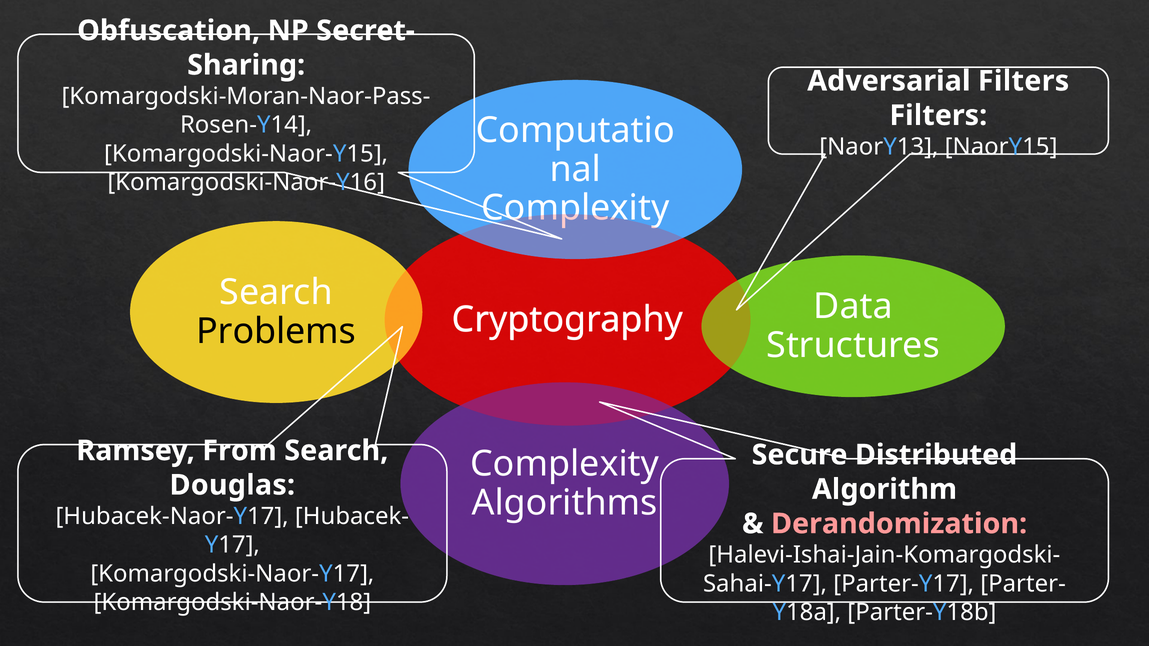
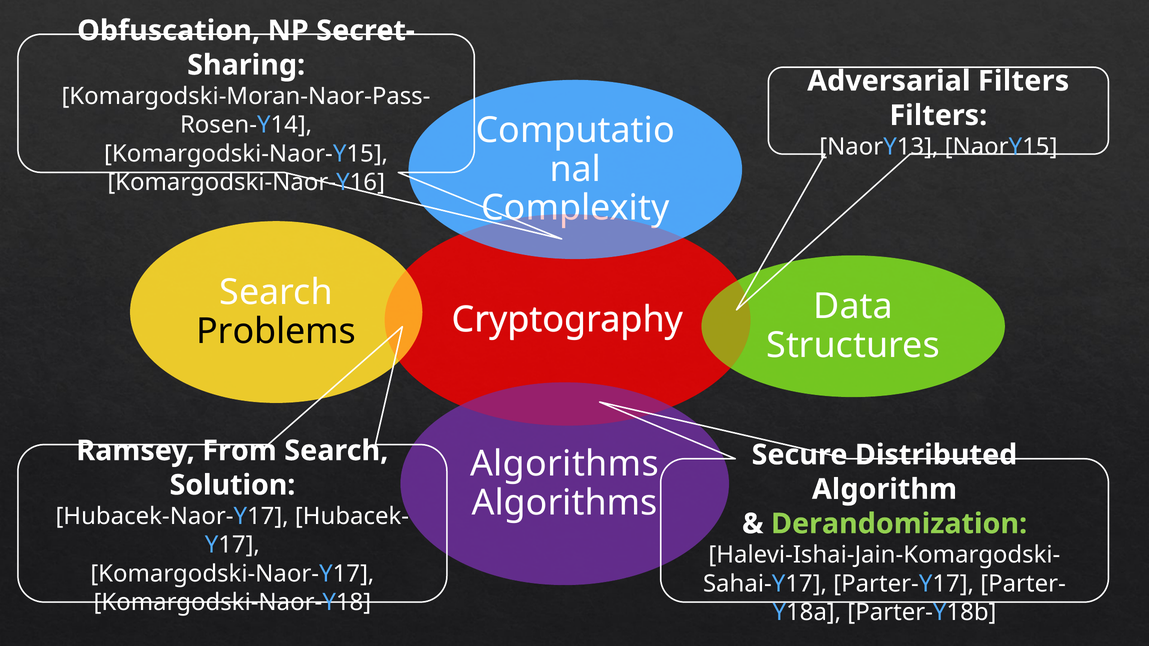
Complexity at (565, 464): Complexity -> Algorithms
Douglas: Douglas -> Solution
Derandomization colour: pink -> light green
